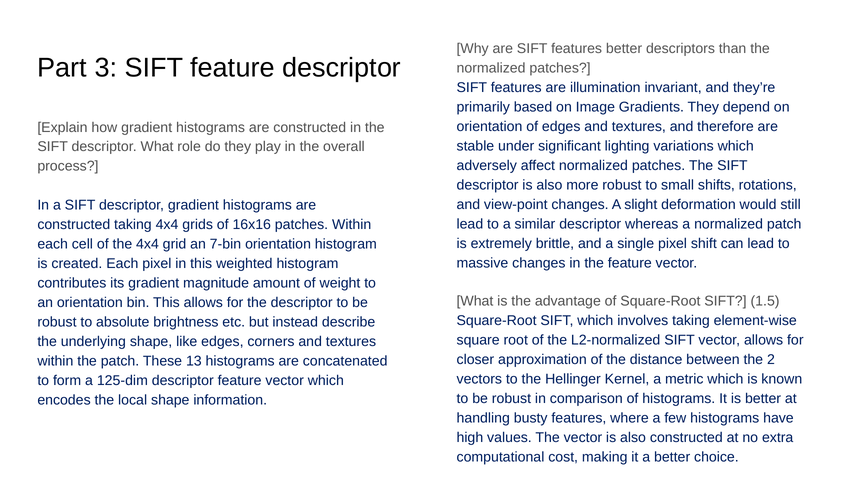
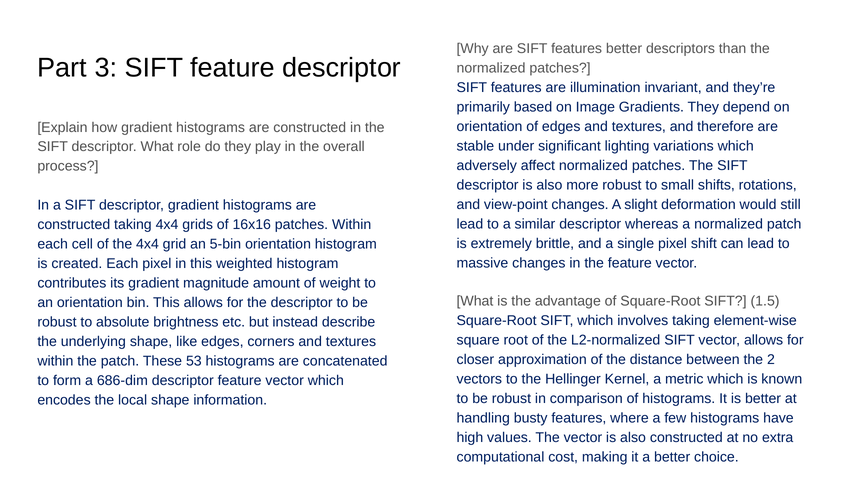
7-bin: 7-bin -> 5-bin
13: 13 -> 53
125-dim: 125-dim -> 686-dim
